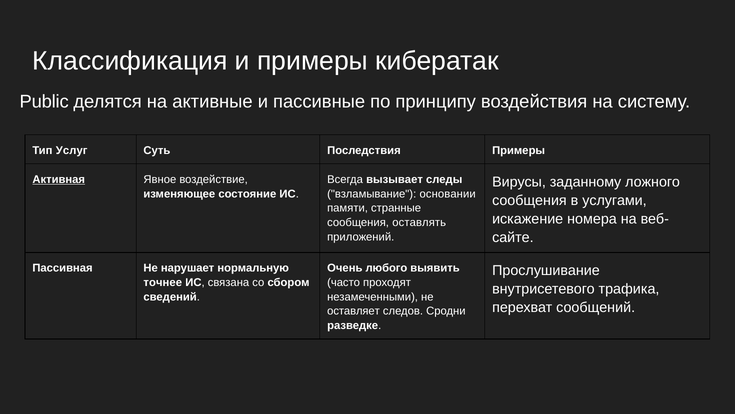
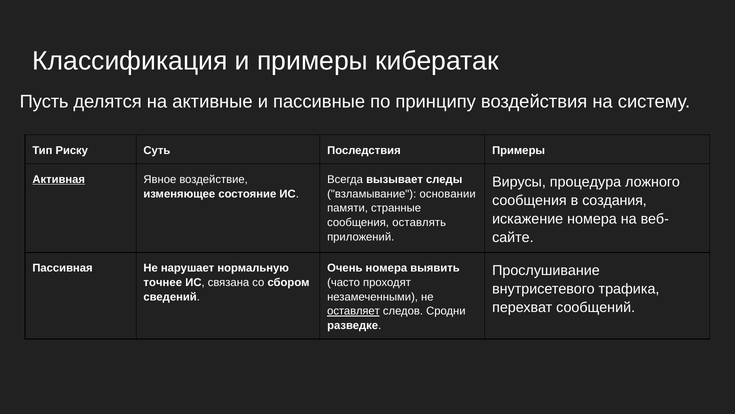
Public: Public -> Пусть
Услуг: Услуг -> Риску
заданному: заданному -> процедура
услугами: услугами -> создания
Очень любого: любого -> номера
оставляет underline: none -> present
